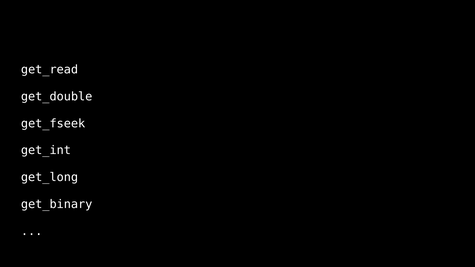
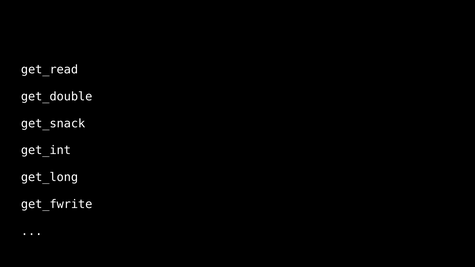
get_fseek: get_fseek -> get_snack
get_binary: get_binary -> get_fwrite
